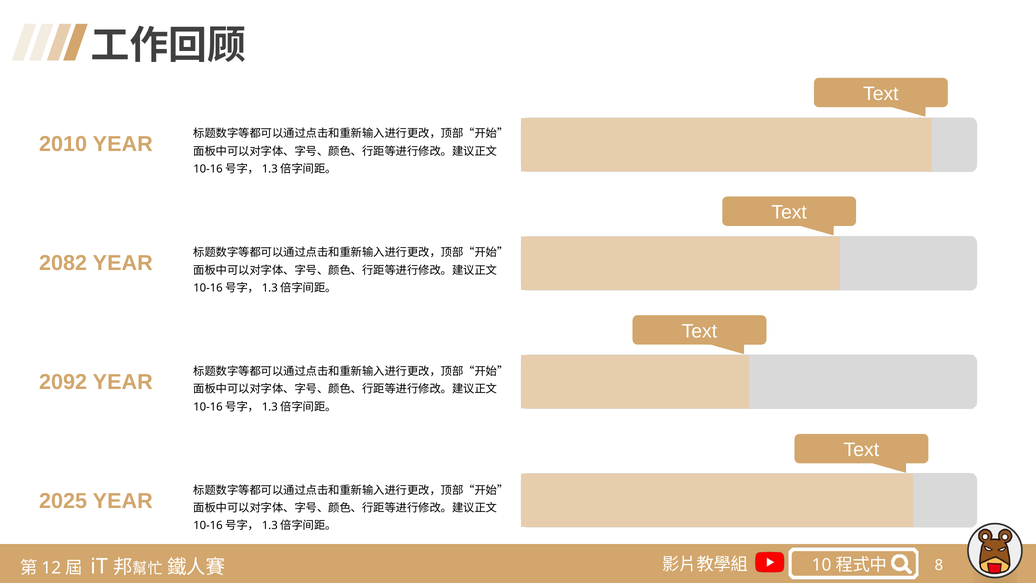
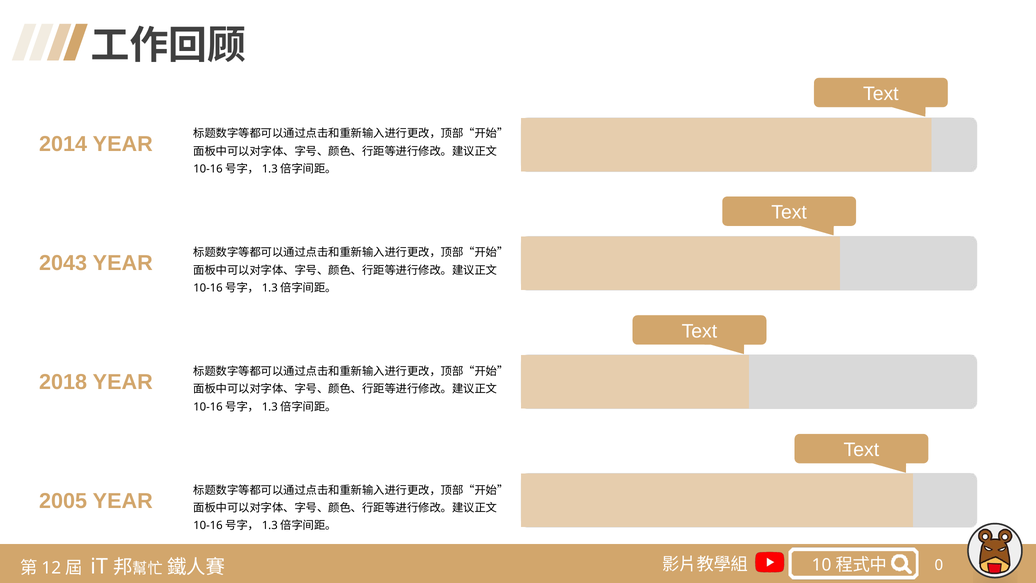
2010: 2010 -> 2014
2082: 2082 -> 2043
2092: 2092 -> 2018
2025: 2025 -> 2005
8: 8 -> 0
